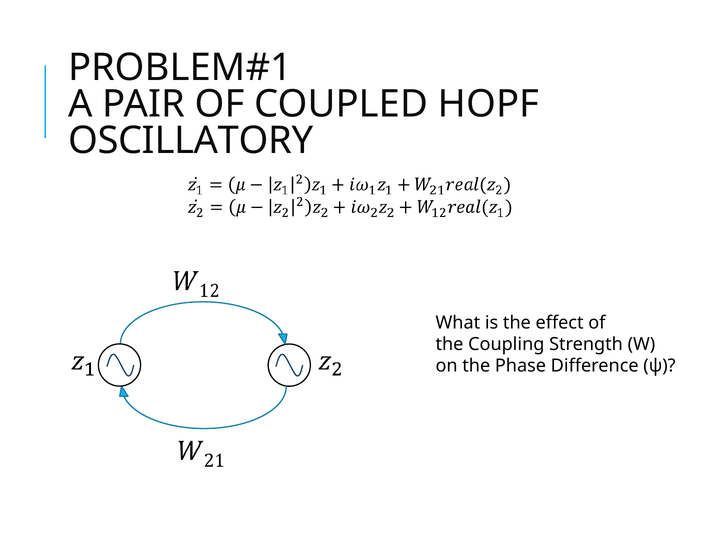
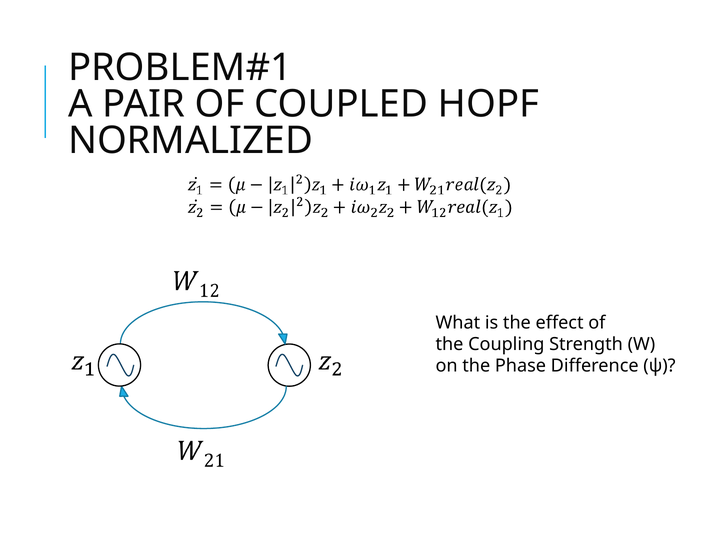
OSCILLATORY: OSCILLATORY -> NORMALIZED
